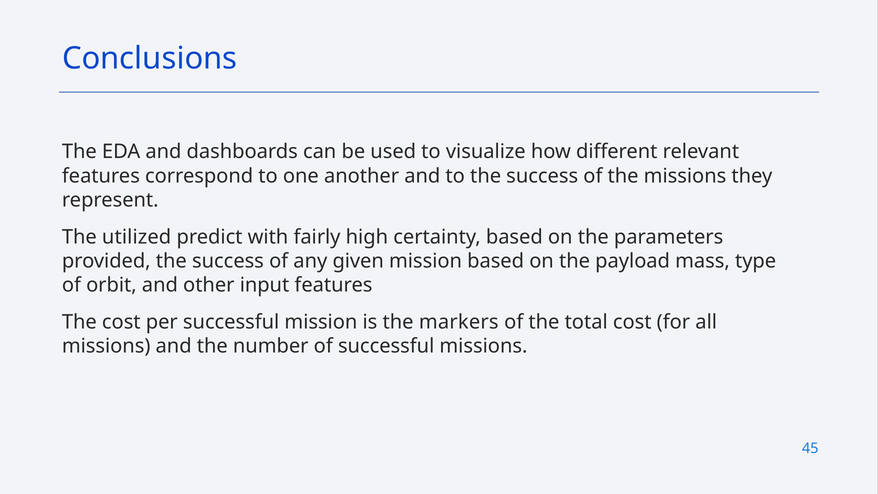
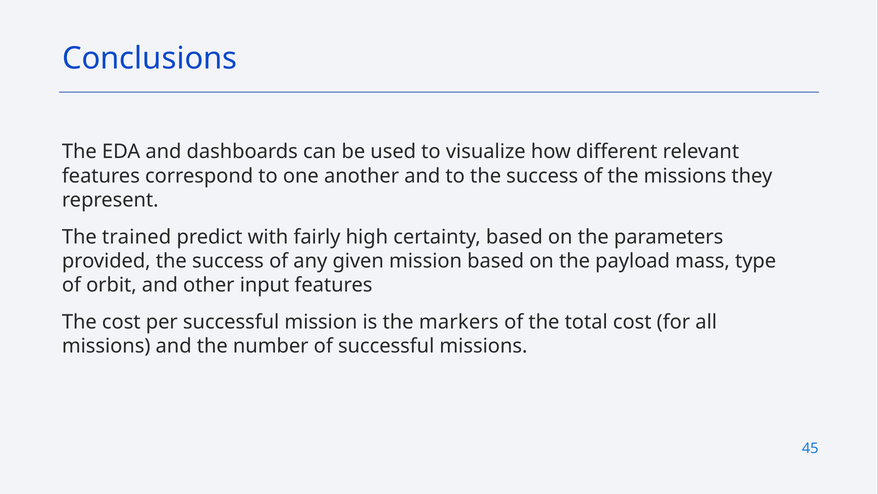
utilized: utilized -> trained
